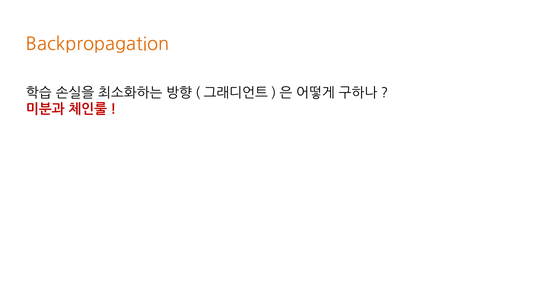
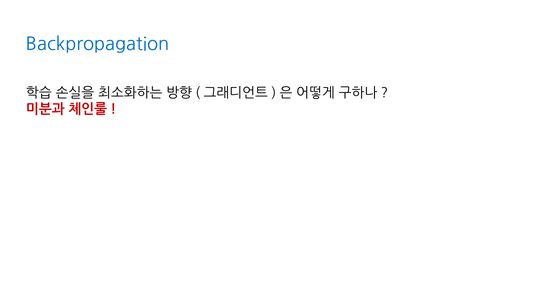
Backpropagation colour: orange -> blue
